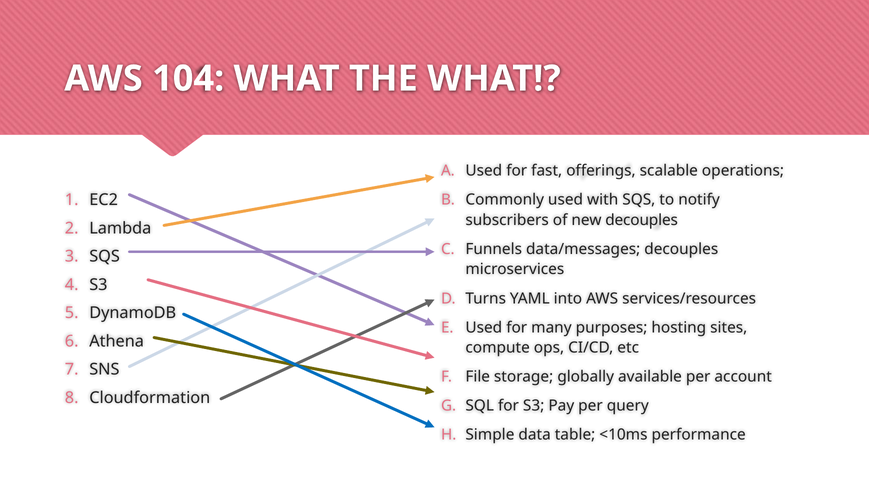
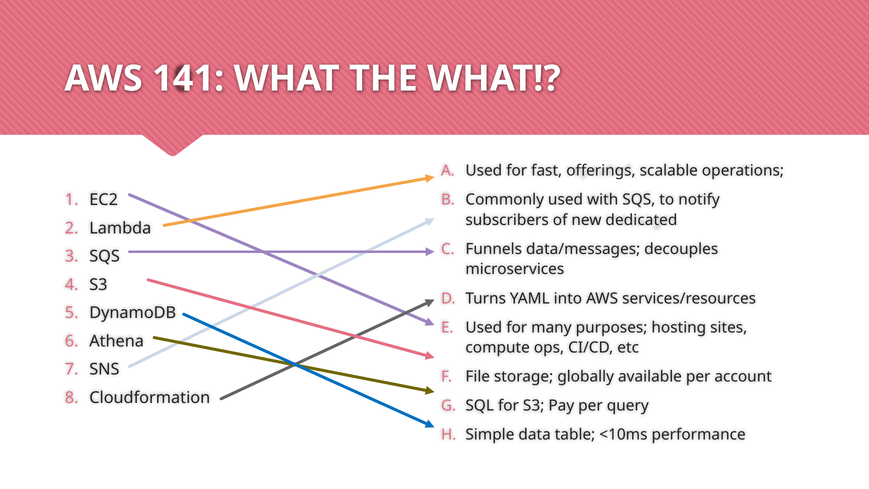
104: 104 -> 141
new decouples: decouples -> dedicated
